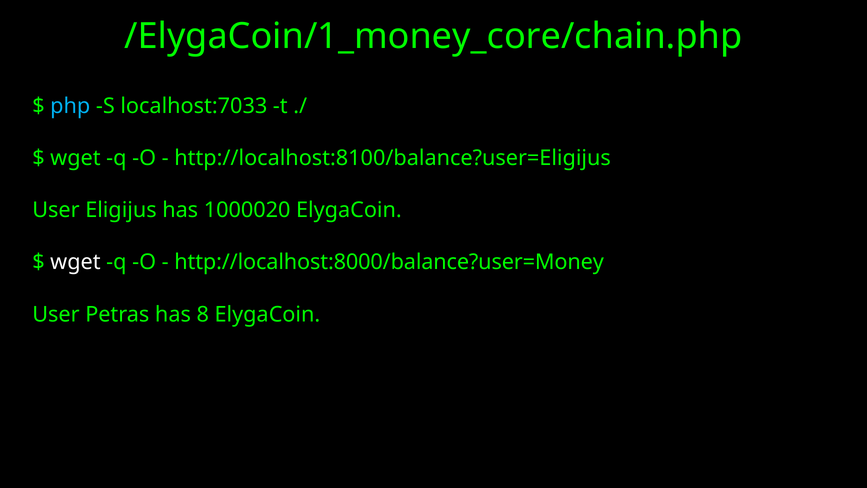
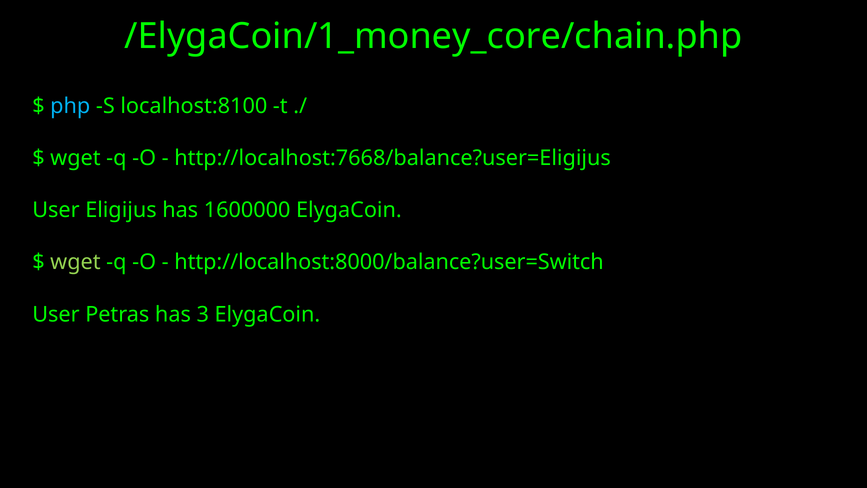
localhost:7033: localhost:7033 -> localhost:8100
http://localhost:8100/balance?user=Eligijus: http://localhost:8100/balance?user=Eligijus -> http://localhost:7668/balance?user=Eligijus
1000020: 1000020 -> 1600000
wget at (75, 262) colour: white -> light green
http://localhost:8000/balance?user=Money: http://localhost:8000/balance?user=Money -> http://localhost:8000/balance?user=Switch
8: 8 -> 3
